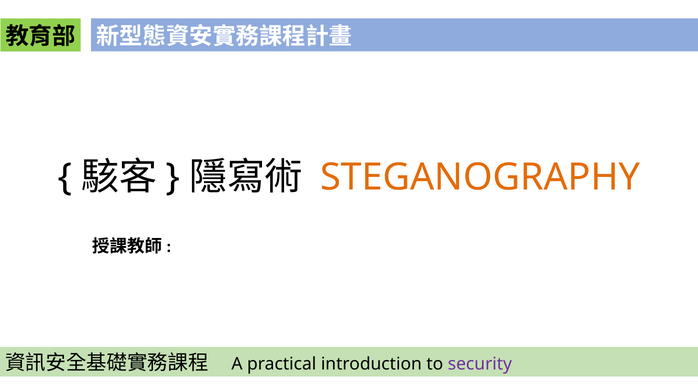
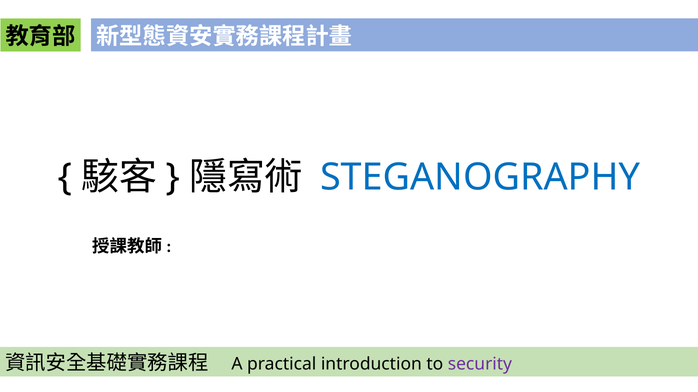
STEGANOGRAPHY colour: orange -> blue
